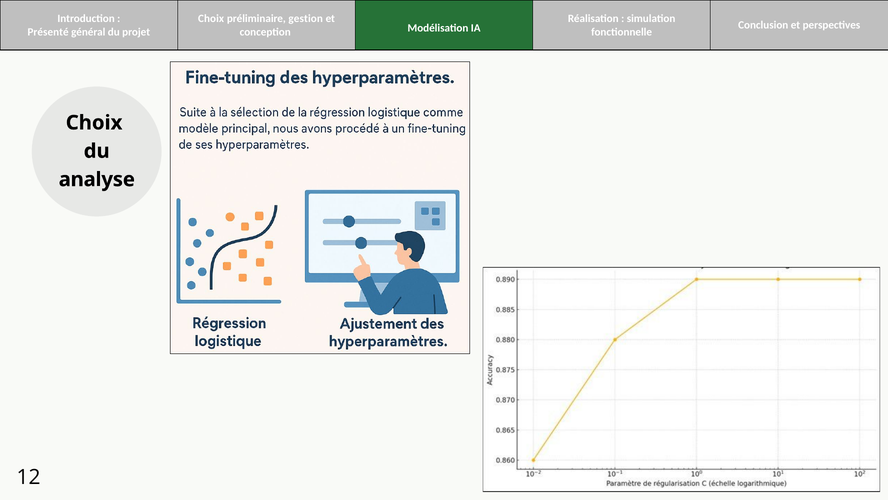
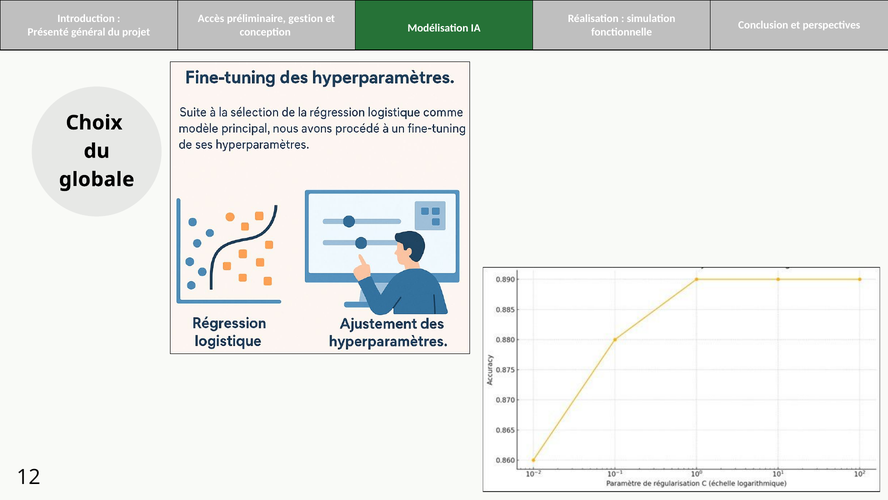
Choix at (211, 18): Choix -> Accès
analyse: analyse -> globale
